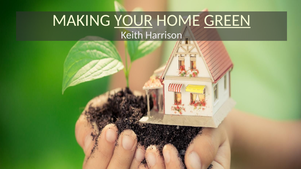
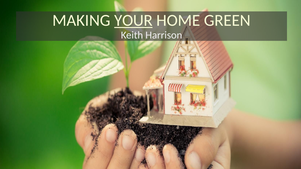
GREEN underline: present -> none
